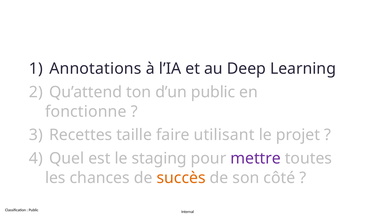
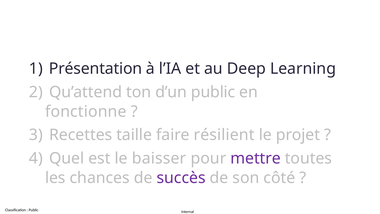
Annotations: Annotations -> Présentation
utilisant: utilisant -> résilient
staging: staging -> baisser
succès colour: orange -> purple
